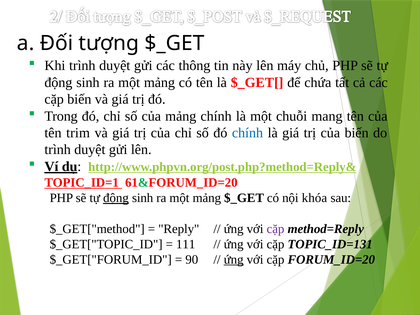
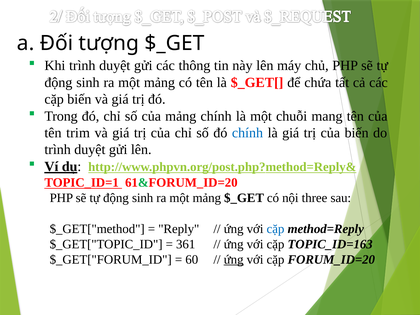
động at (116, 198) underline: present -> none
khóa: khóa -> three
cặp at (275, 229) colour: purple -> blue
111: 111 -> 361
TOPIC_ID=131: TOPIC_ID=131 -> TOPIC_ID=163
90: 90 -> 60
